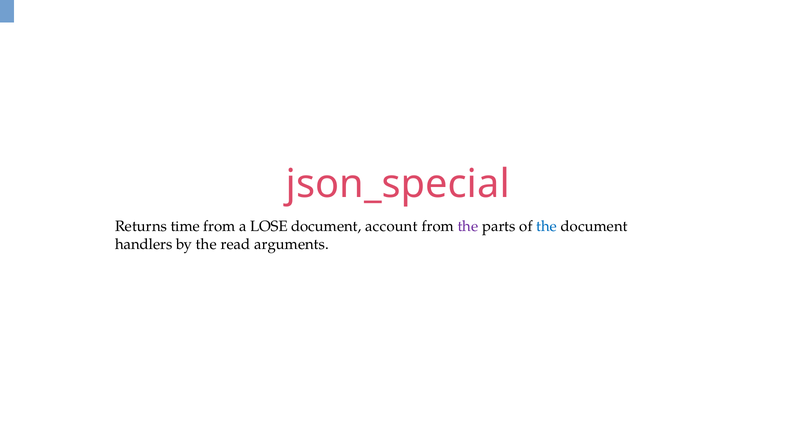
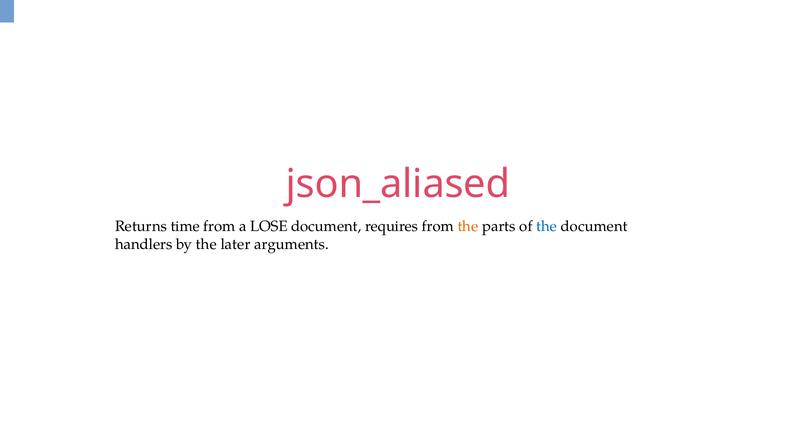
json_special: json_special -> json_aliased
account: account -> requires
the at (468, 226) colour: purple -> orange
read: read -> later
